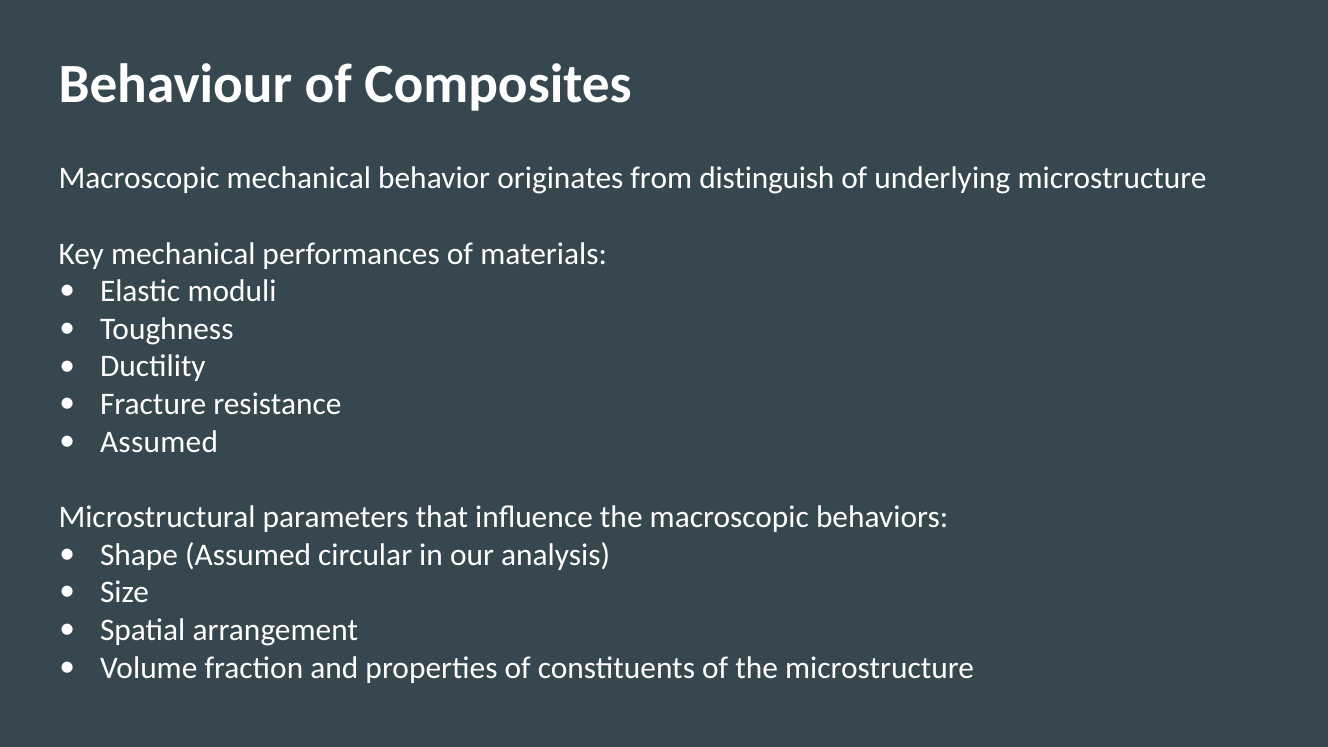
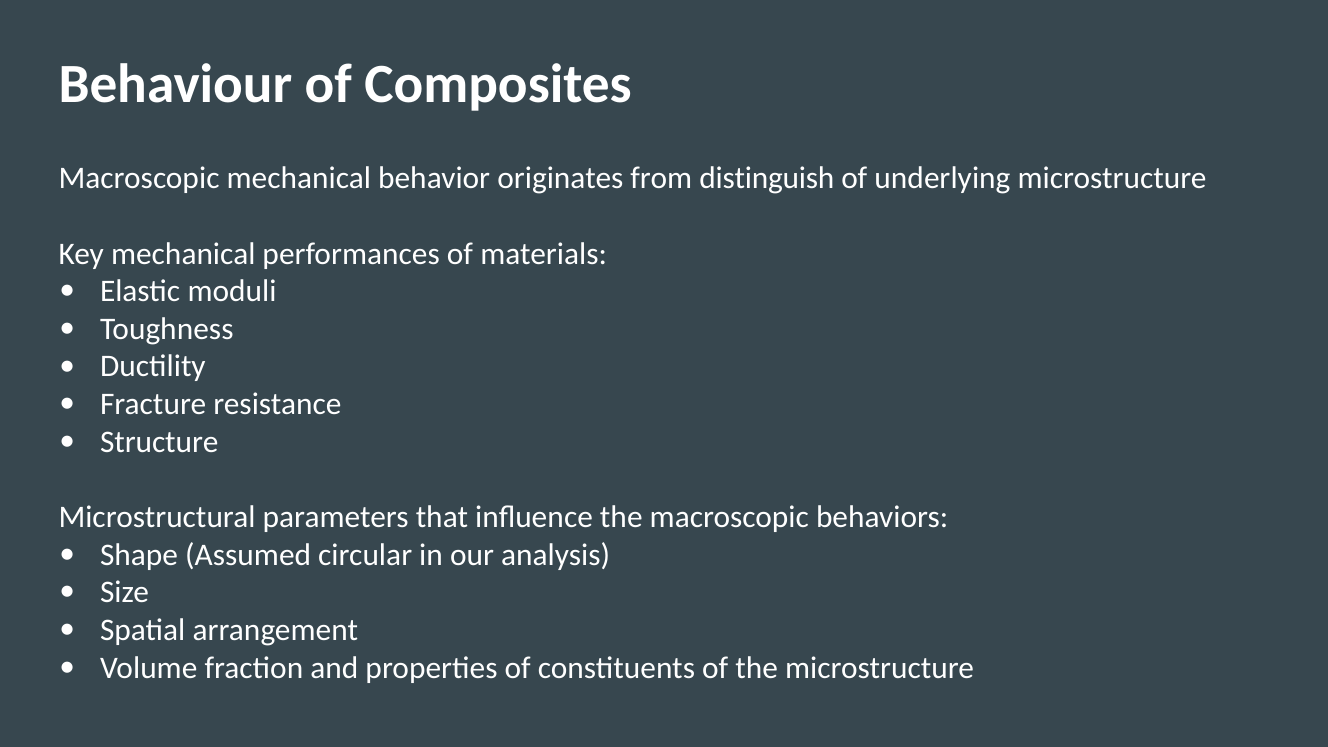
Assumed at (159, 442): Assumed -> Structure
